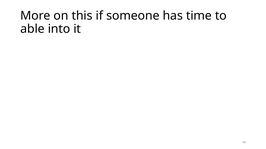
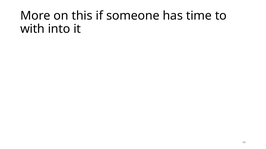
able: able -> with
